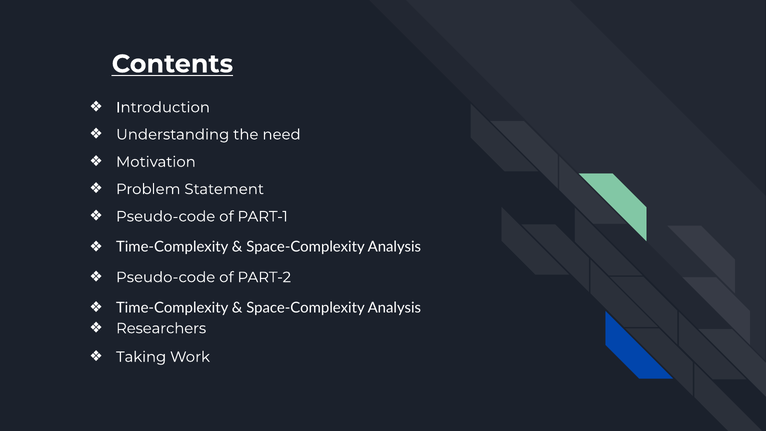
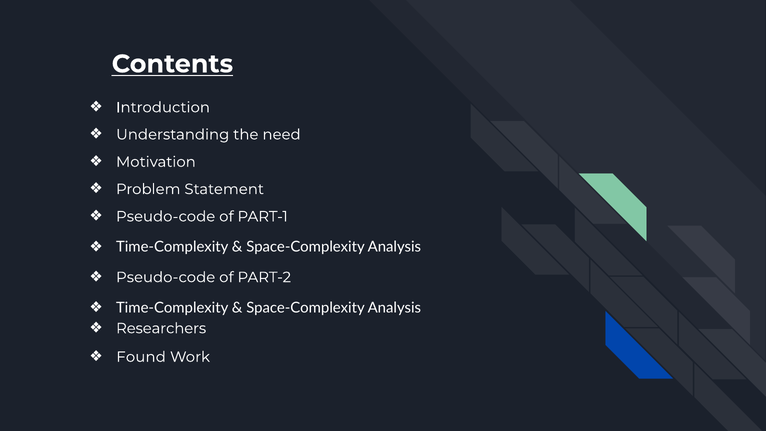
Taking: Taking -> Found
